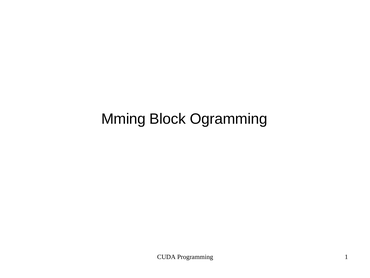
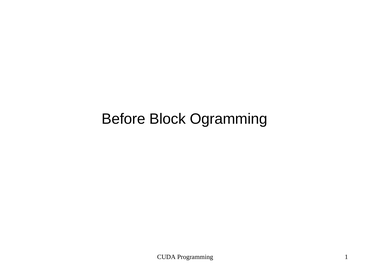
Mming: Mming -> Before
